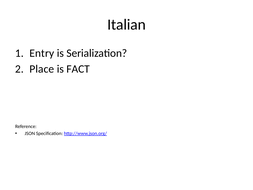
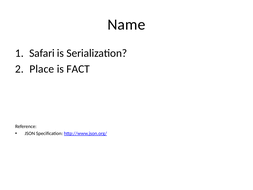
Italian: Italian -> Name
Entry: Entry -> Safari
